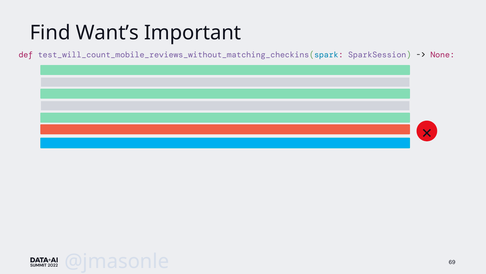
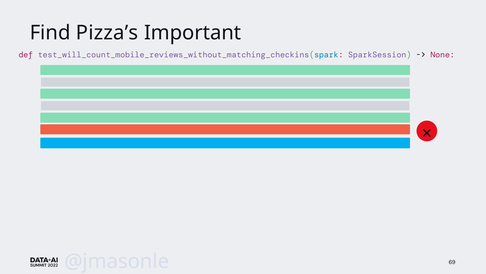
Want’s: Want’s -> Pizza’s
